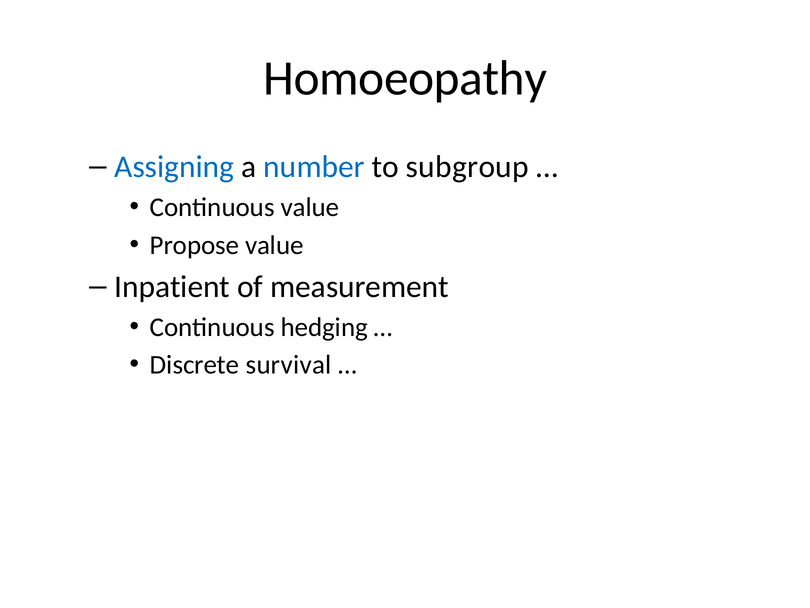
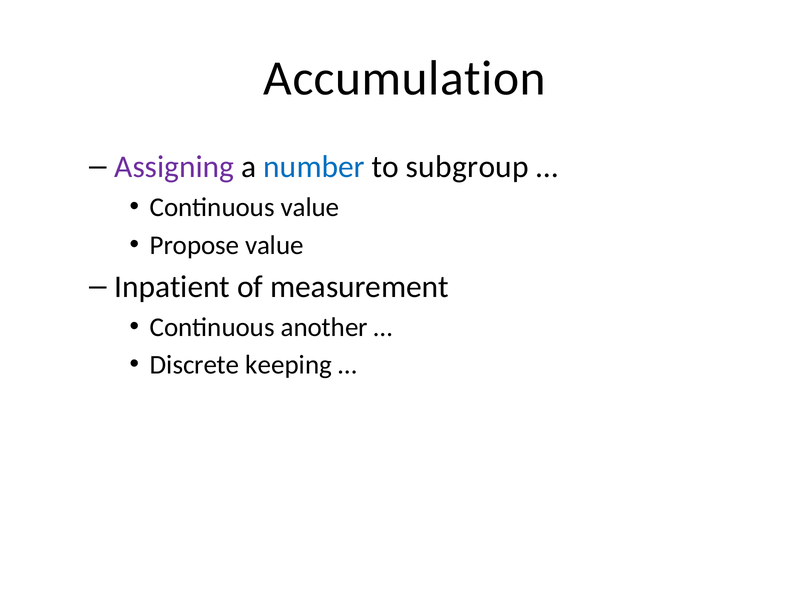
Homoeopathy: Homoeopathy -> Accumulation
Assigning colour: blue -> purple
hedging: hedging -> another
survival: survival -> keeping
